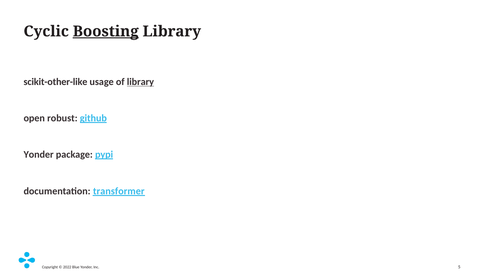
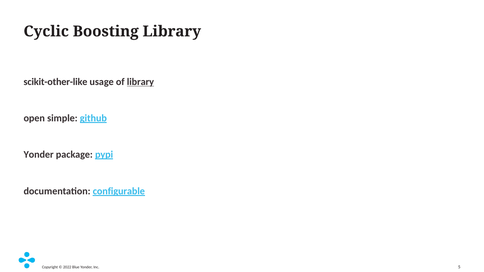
Boosting underline: present -> none
robust: robust -> simple
transformer: transformer -> configurable
